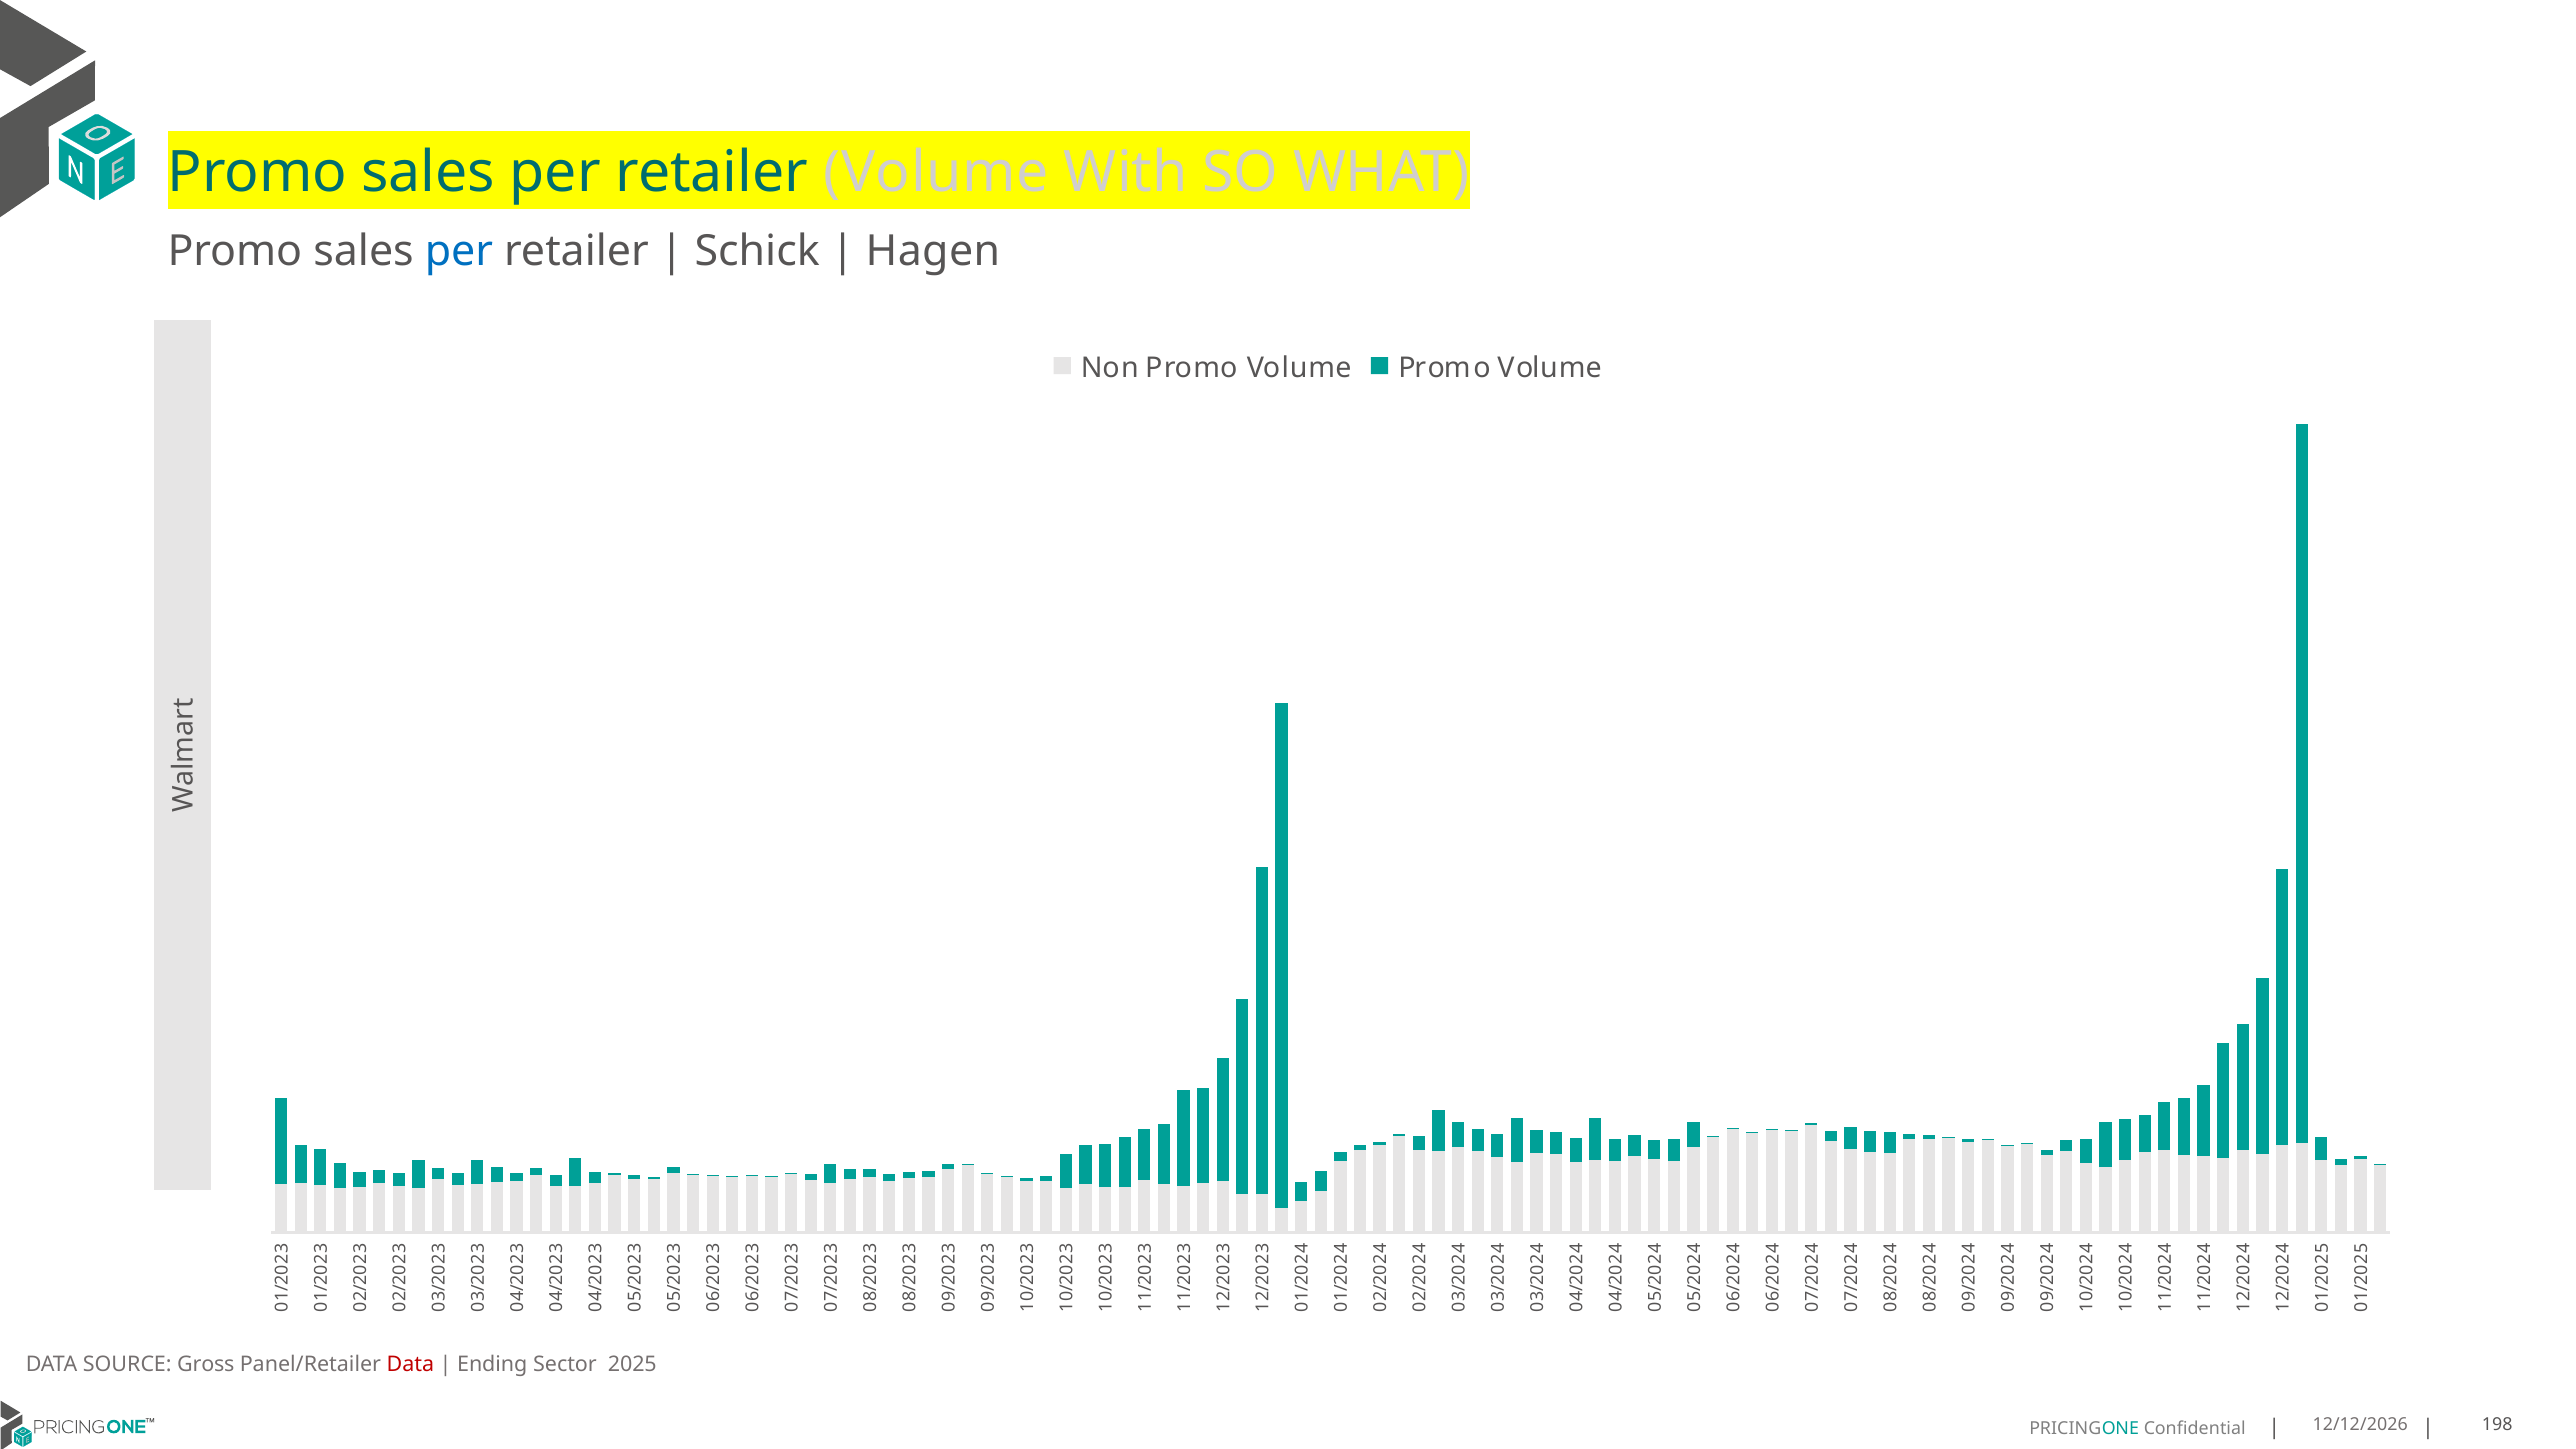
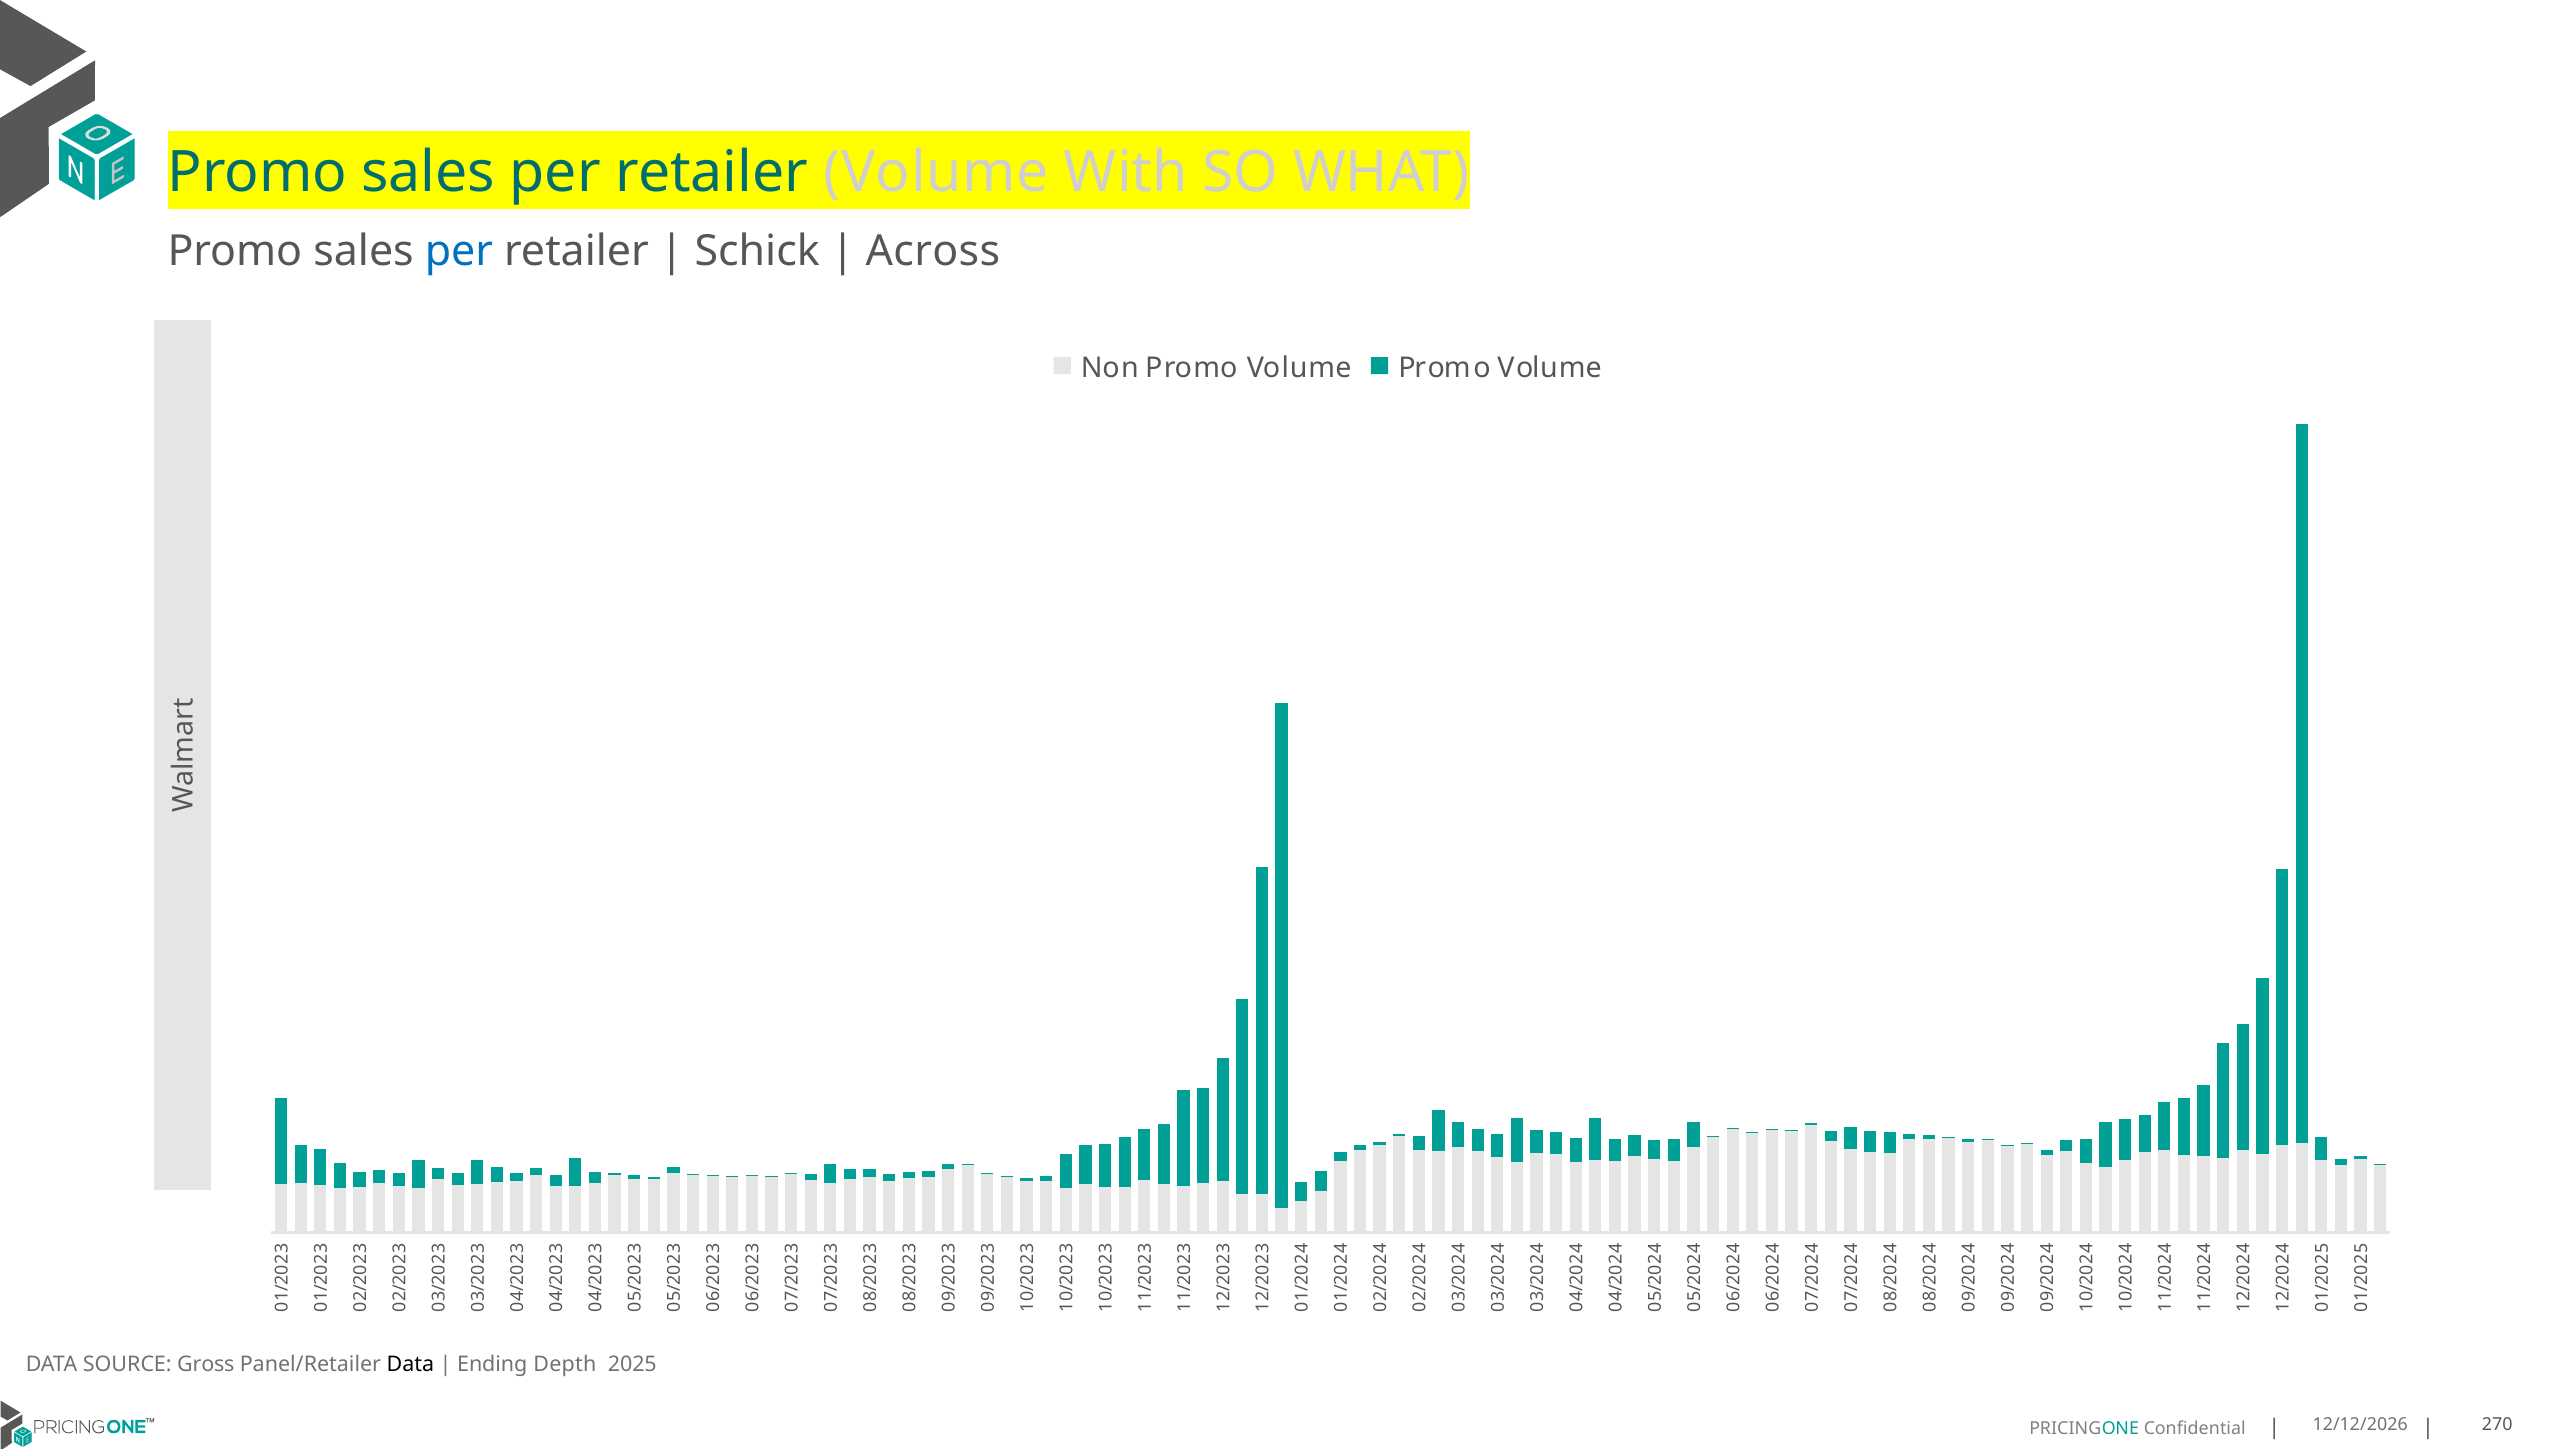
Hagen: Hagen -> Across
Data at (410, 1365) colour: red -> black
Sector: Sector -> Depth
198: 198 -> 270
